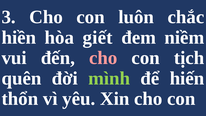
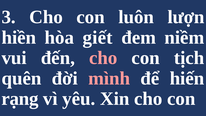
chắc: chắc -> lượn
mình colour: light green -> pink
thổn: thổn -> rạng
